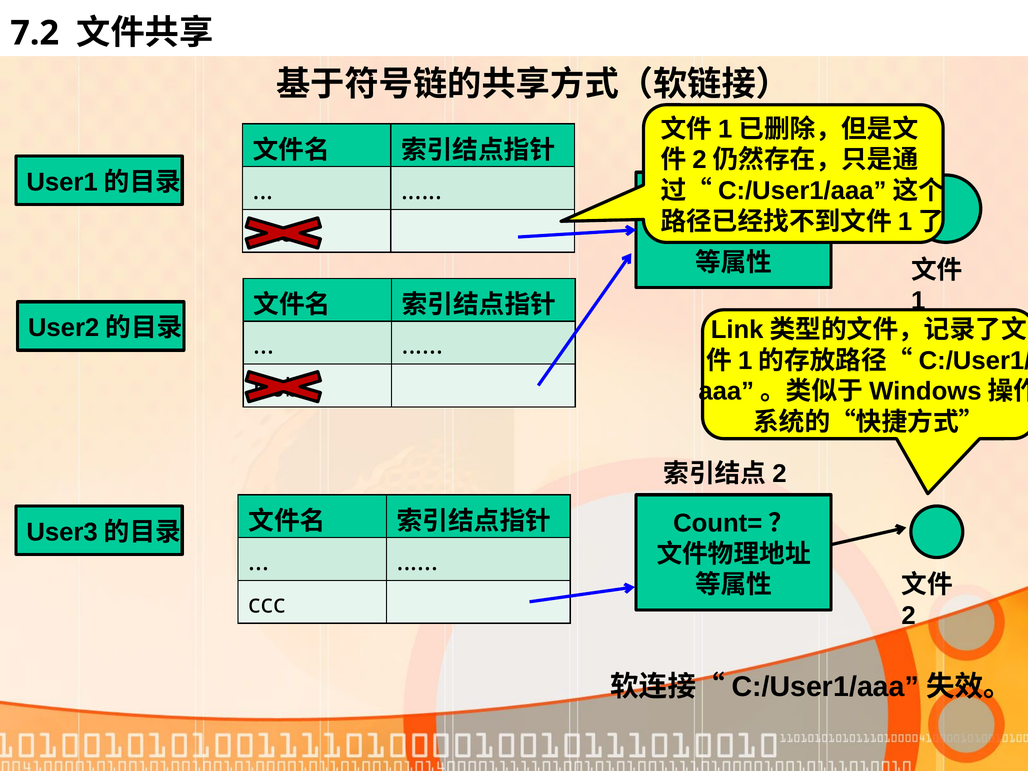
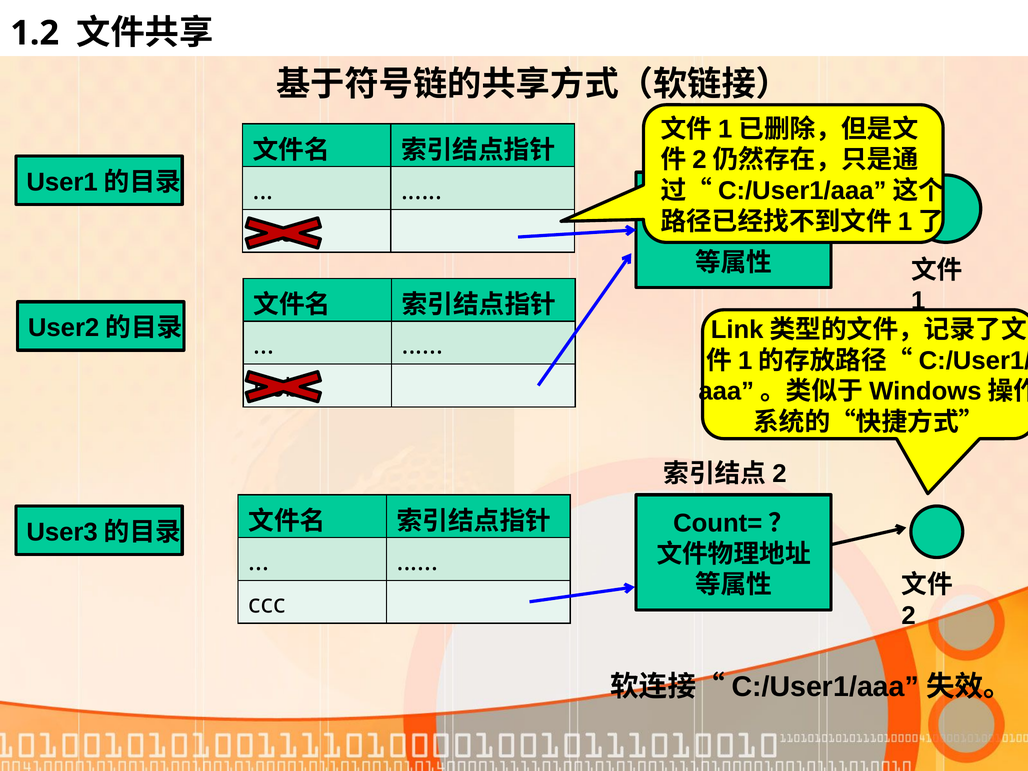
7.2: 7.2 -> 1.2
